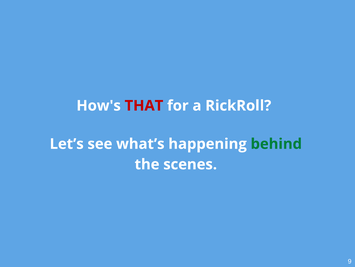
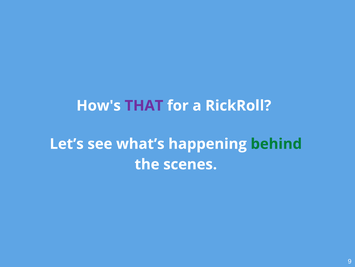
THAT colour: red -> purple
